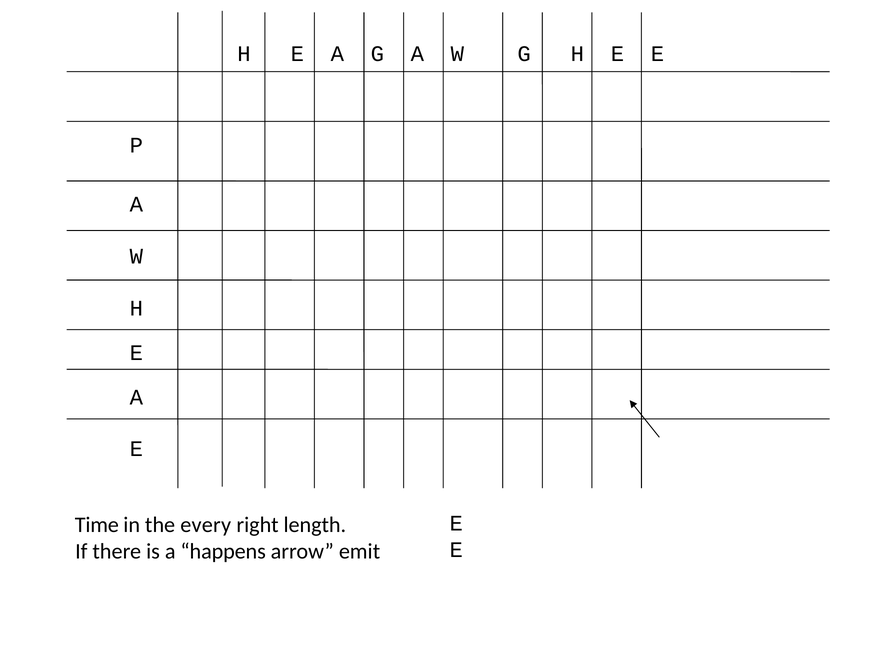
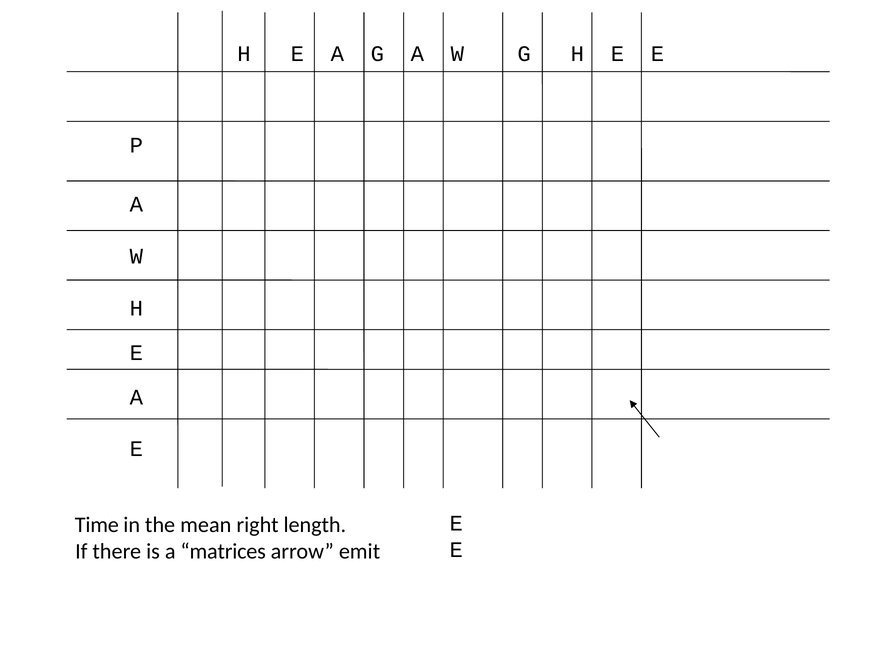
every: every -> mean
happens: happens -> matrices
